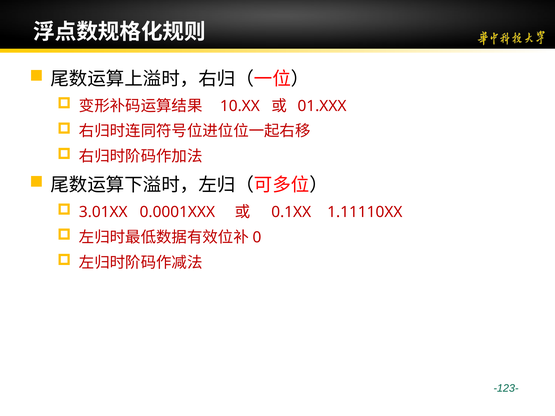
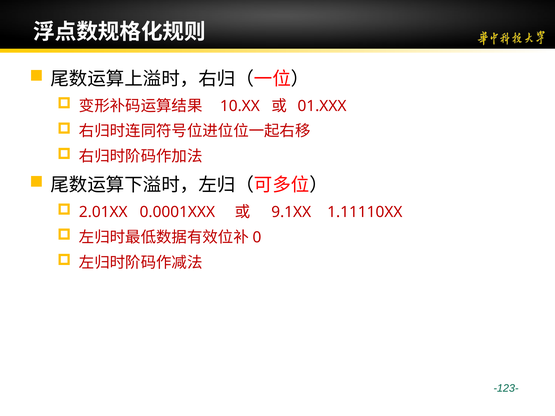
3.01XX: 3.01XX -> 2.01XX
0.1XX: 0.1XX -> 9.1XX
